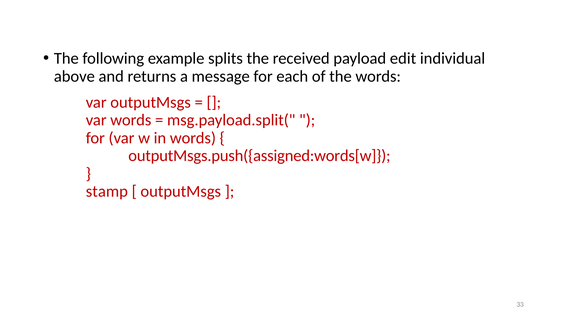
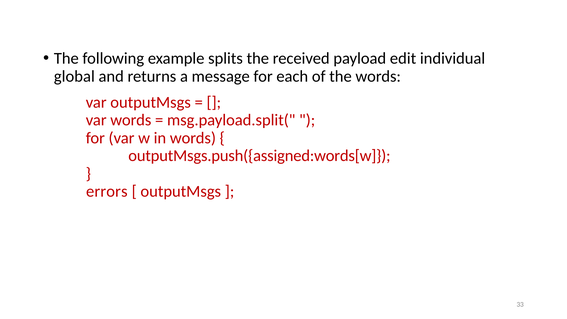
above: above -> global
stamp: stamp -> errors
